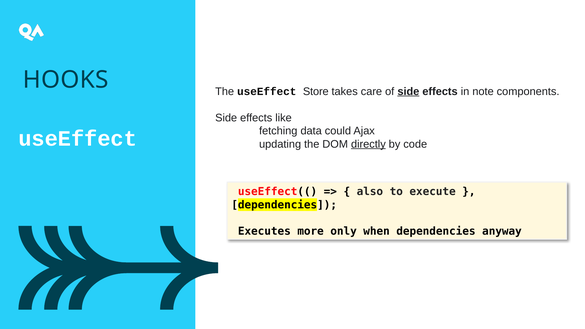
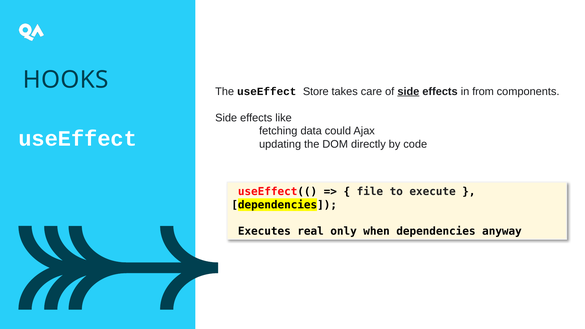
note: note -> from
directly underline: present -> none
also: also -> file
more: more -> real
